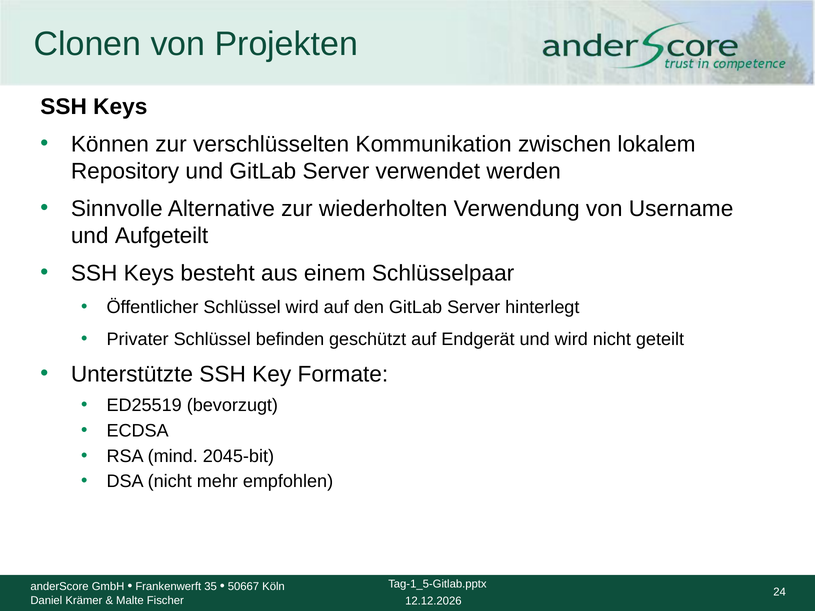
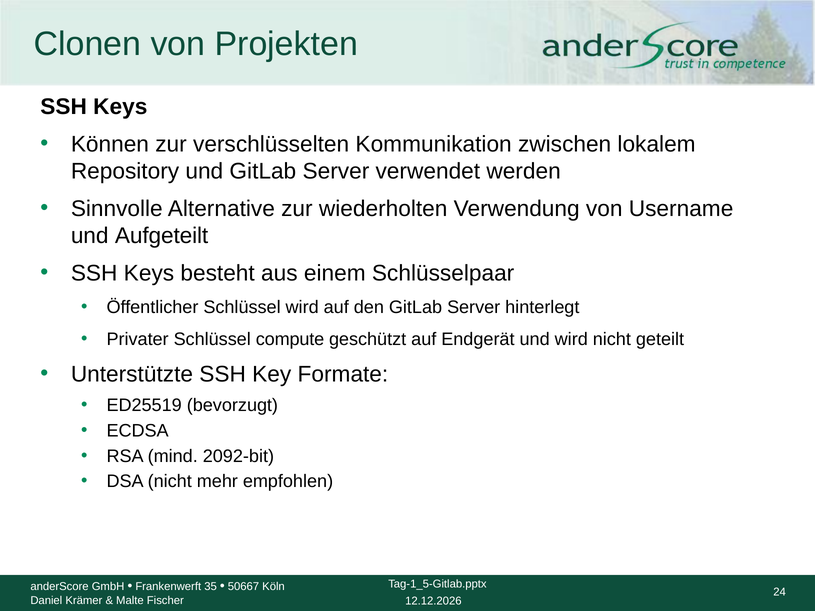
befinden: befinden -> compute
2045-bit: 2045-bit -> 2092-bit
